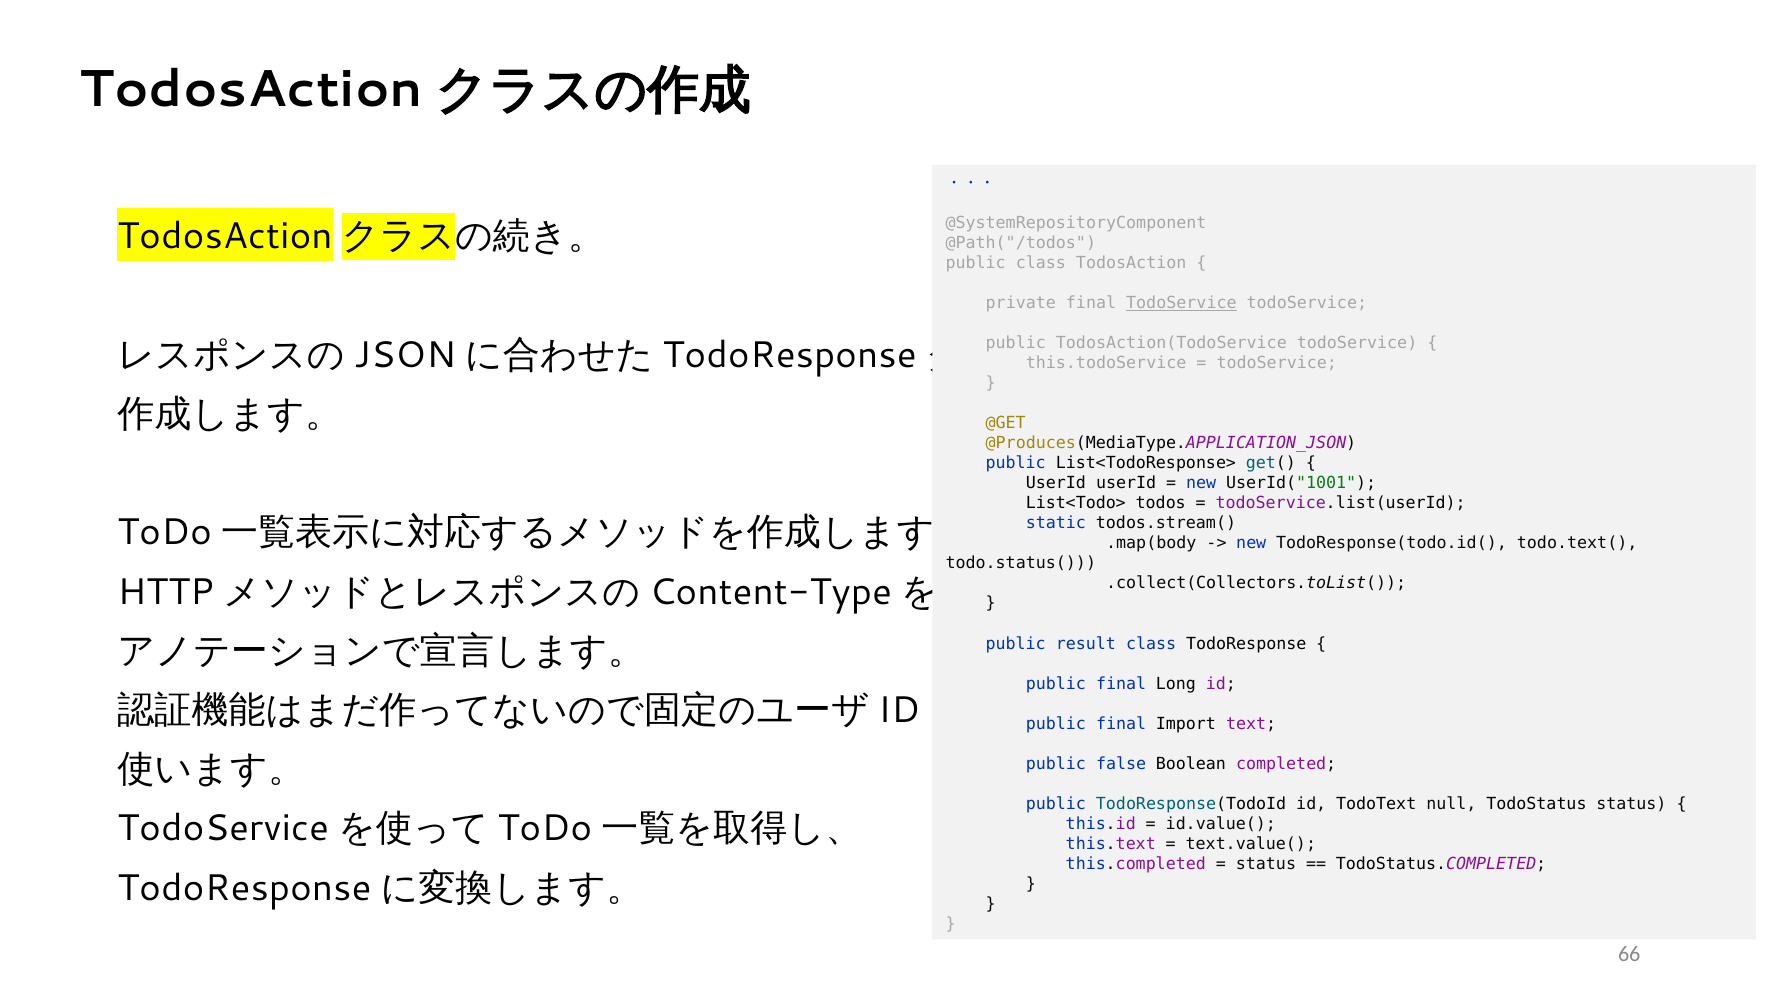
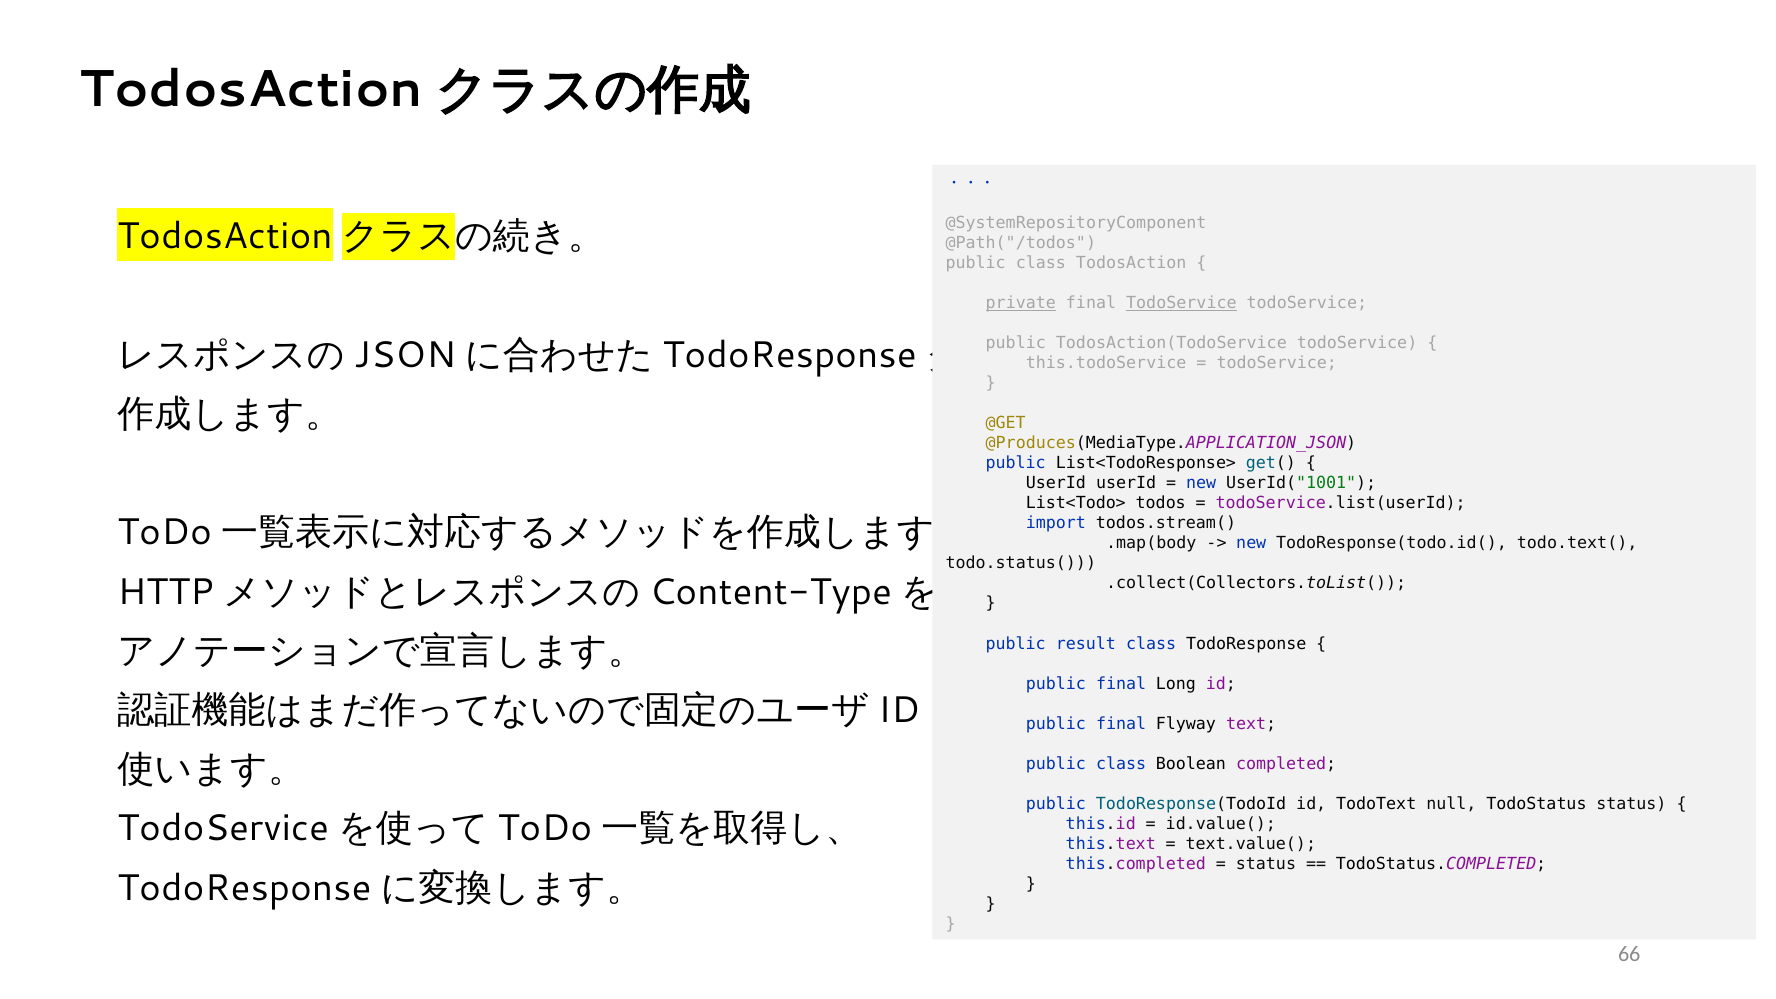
private underline: none -> present
static: static -> import
Import: Import -> Flyway
false at (1121, 764): false -> class
